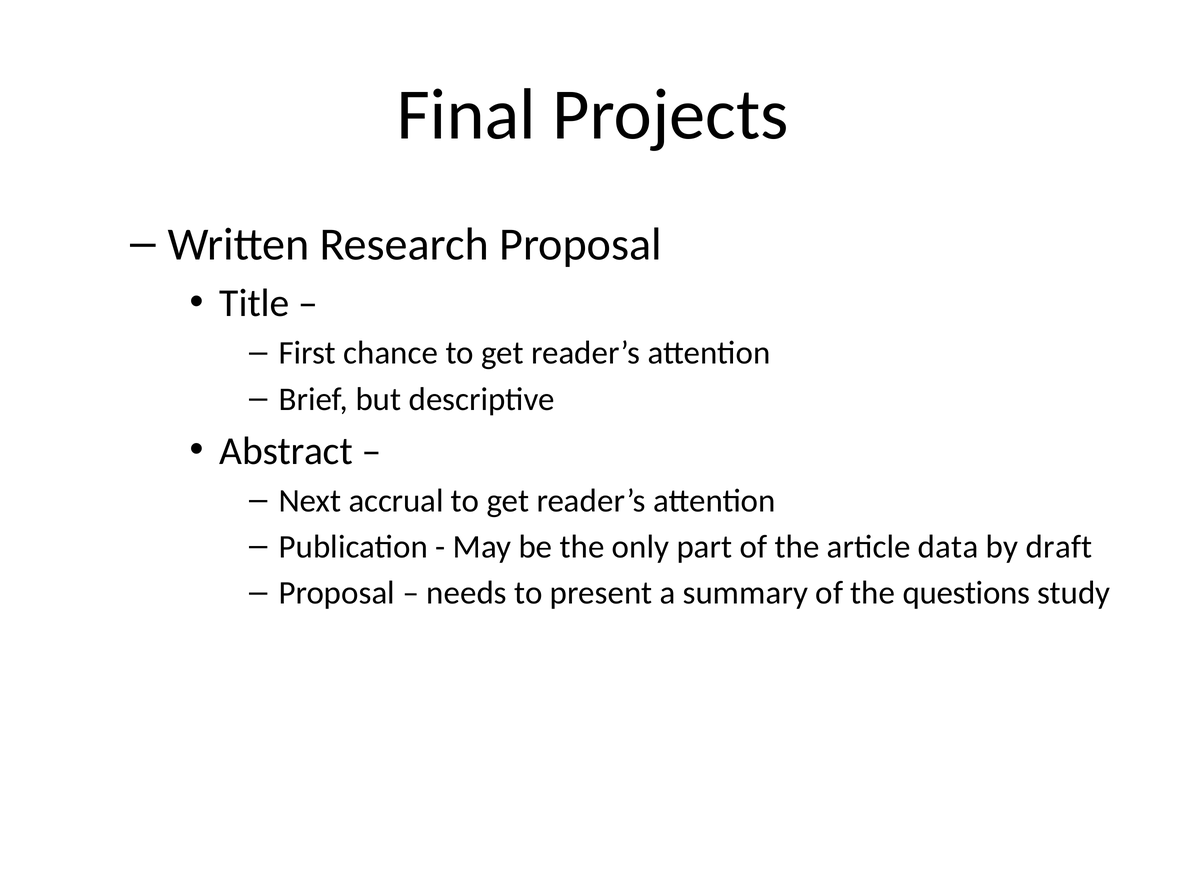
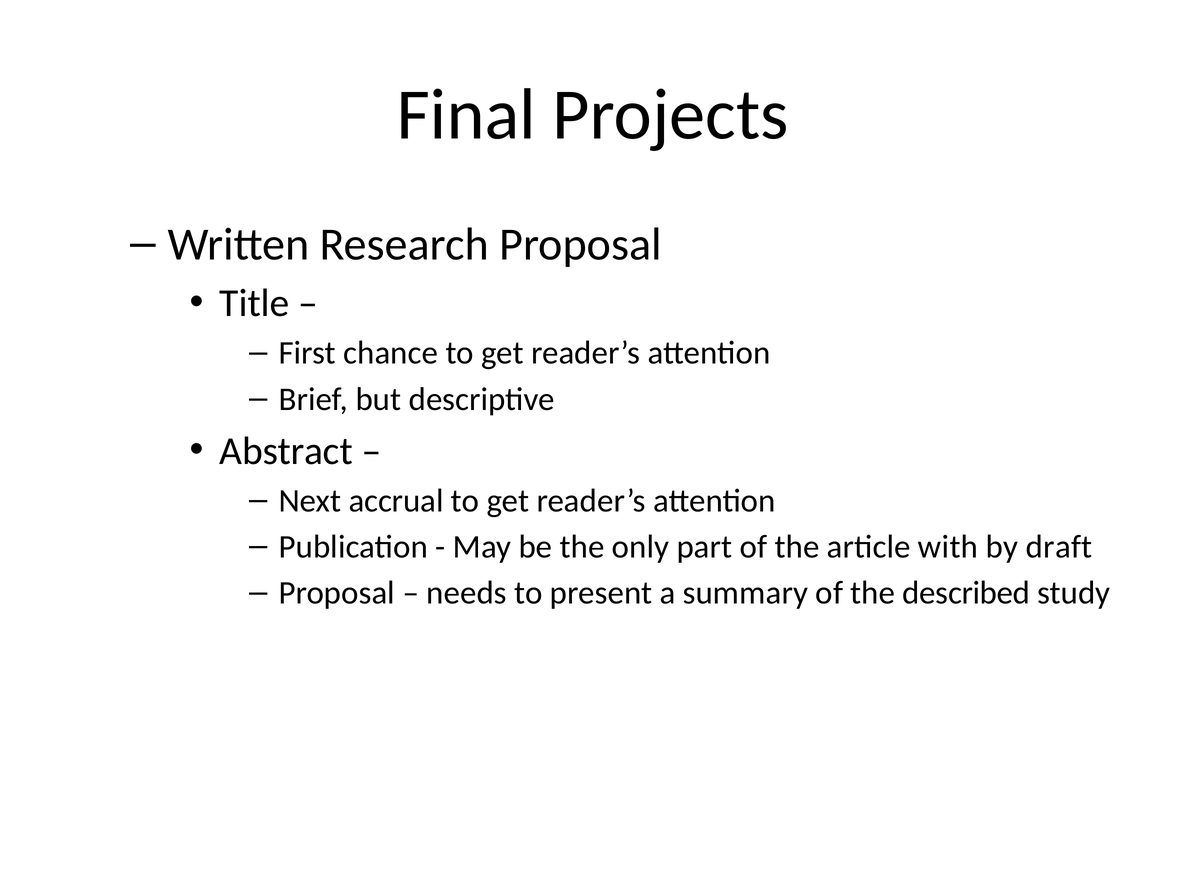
data: data -> with
questions: questions -> described
